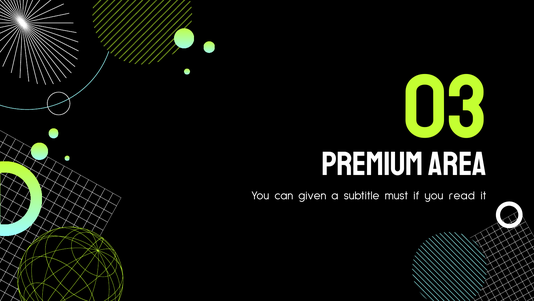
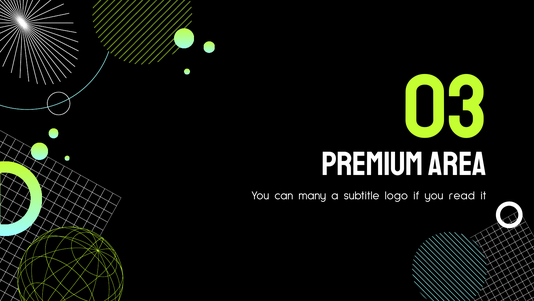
given: given -> many
must: must -> logo
